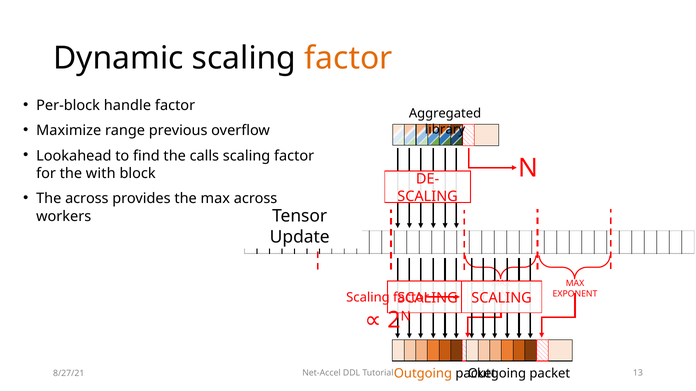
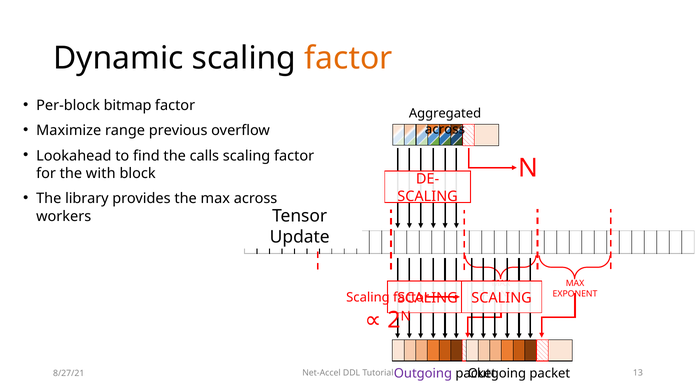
handle: handle -> bitmap
library at (445, 129): library -> across
The across: across -> library
Outgoing at (423, 374) colour: orange -> purple
